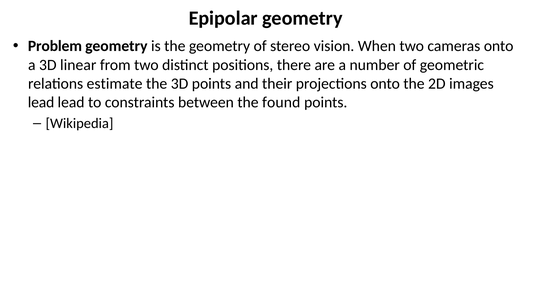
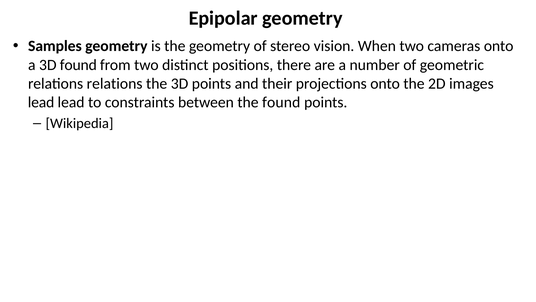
Problem: Problem -> Samples
3D linear: linear -> found
relations estimate: estimate -> relations
